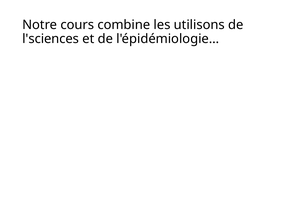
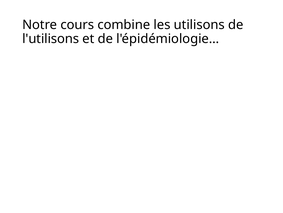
l'sciences: l'sciences -> l'utilisons
